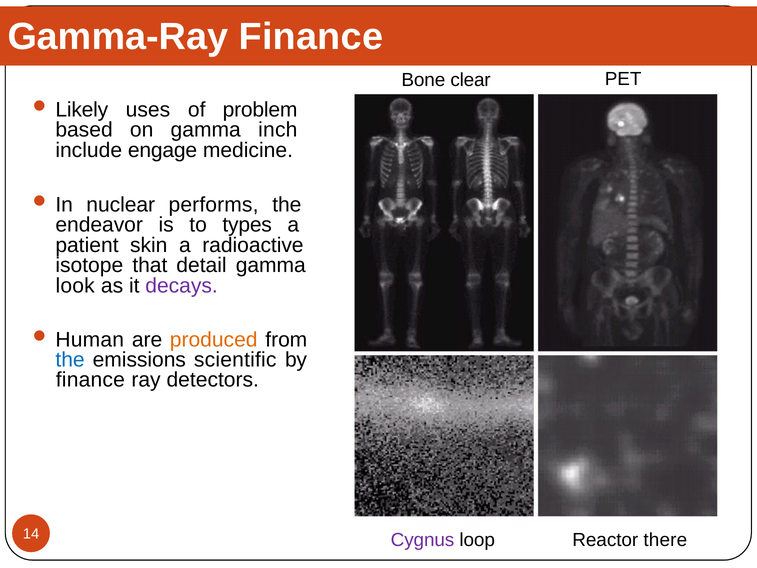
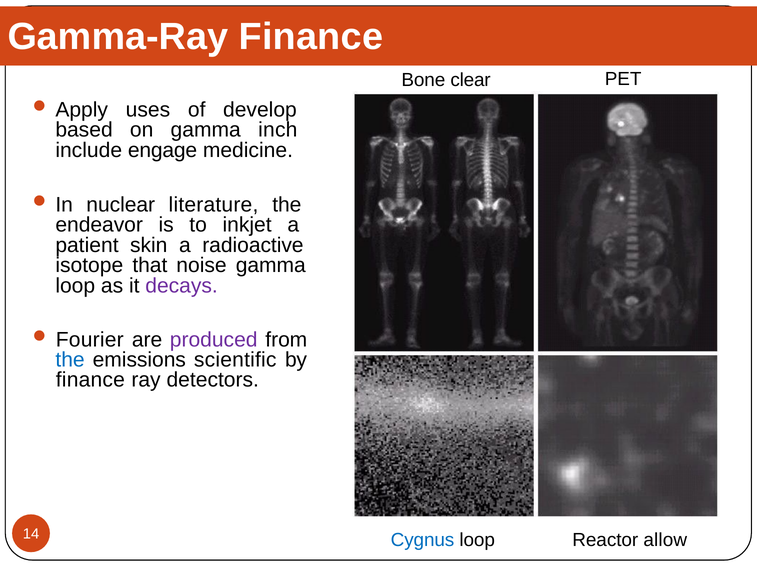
Likely: Likely -> Apply
problem: problem -> develop
performs: performs -> literature
types: types -> inkjet
detail: detail -> noise
look at (75, 285): look -> loop
Human: Human -> Fourier
produced colour: orange -> purple
Cygnus colour: purple -> blue
there: there -> allow
